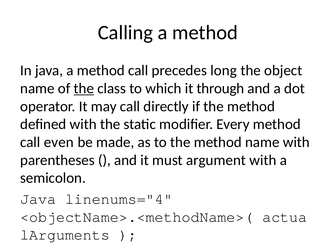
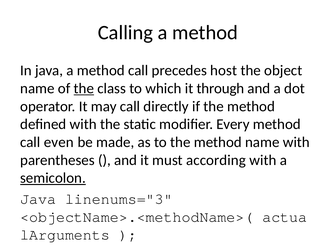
long: long -> host
argument: argument -> according
semicolon underline: none -> present
linenums="4: linenums="4 -> linenums="3
